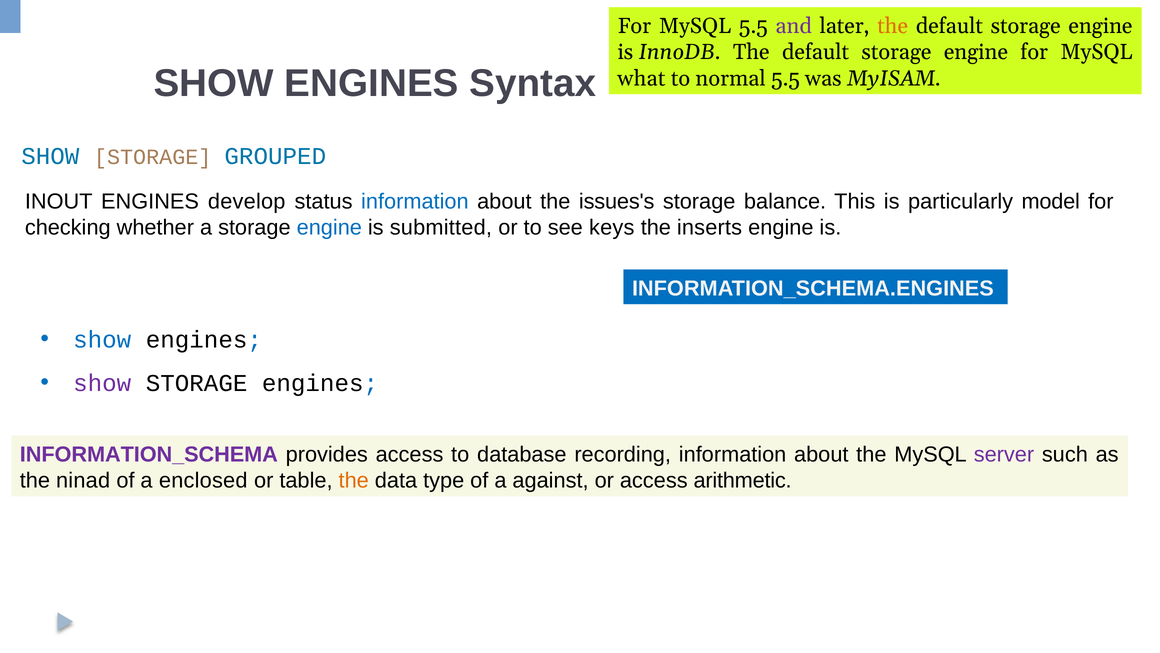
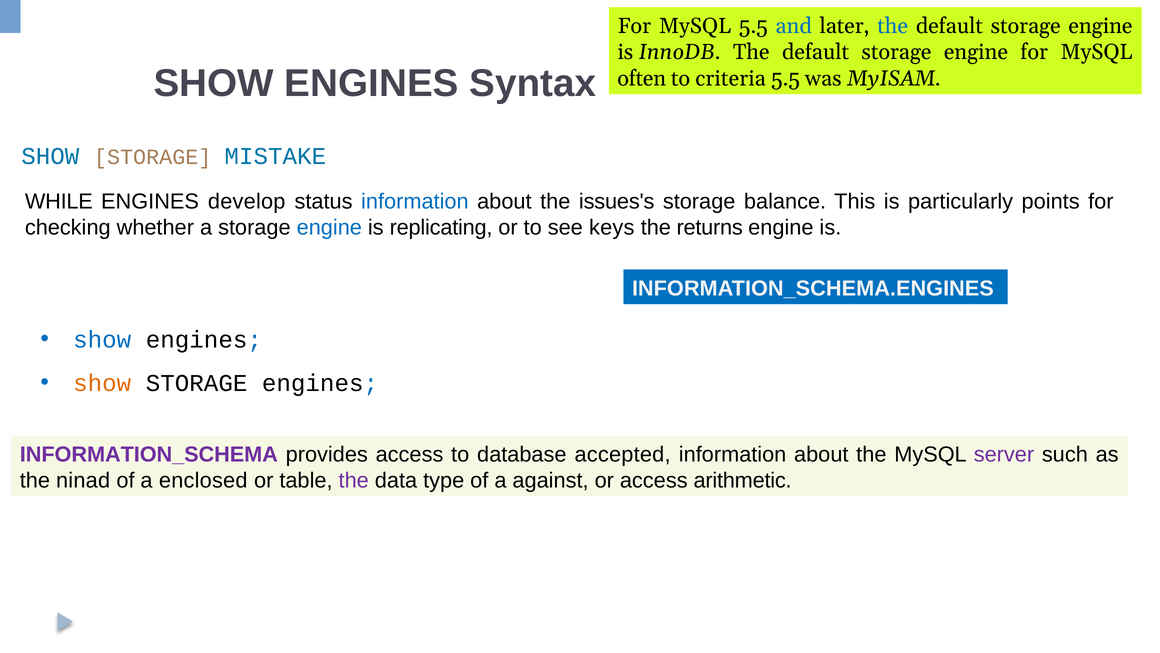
and colour: purple -> blue
the at (893, 26) colour: orange -> blue
what: what -> often
normal: normal -> criteria
GROUPED: GROUPED -> MISTAKE
INOUT: INOUT -> WHILE
model: model -> points
submitted: submitted -> replicating
inserts: inserts -> returns
show at (102, 383) colour: purple -> orange
recording: recording -> accepted
the at (354, 480) colour: orange -> purple
